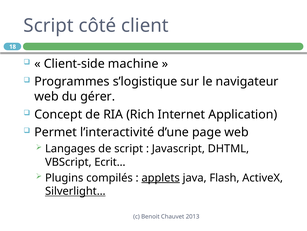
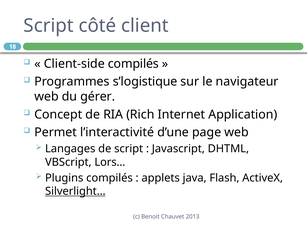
Client-side machine: machine -> compilés
Ecrit…: Ecrit… -> Lors…
applets underline: present -> none
